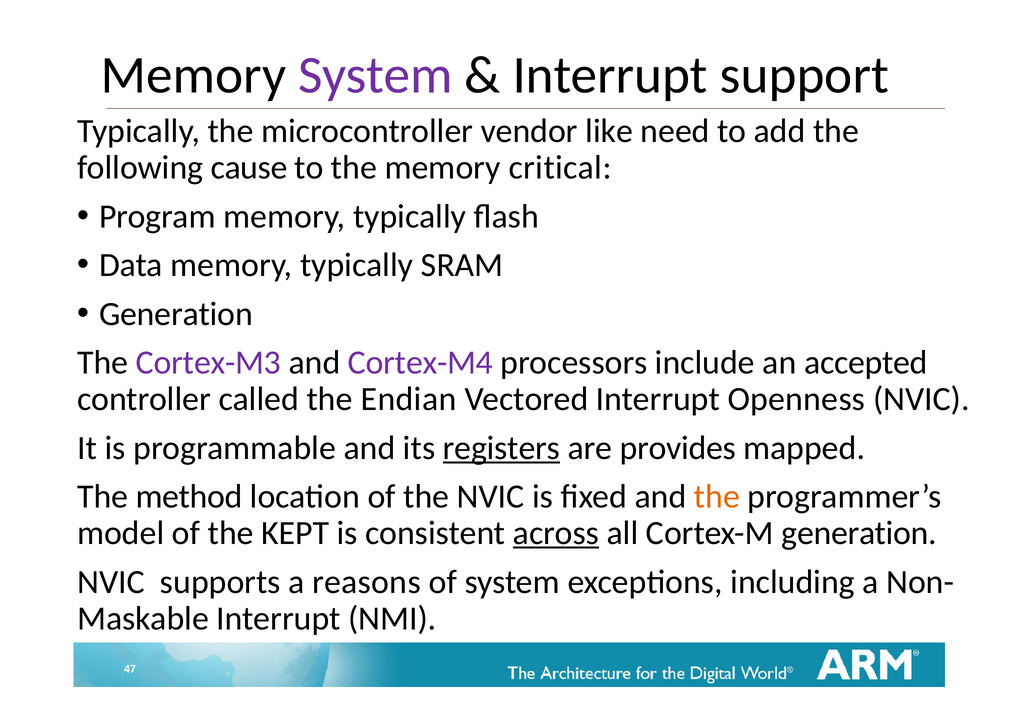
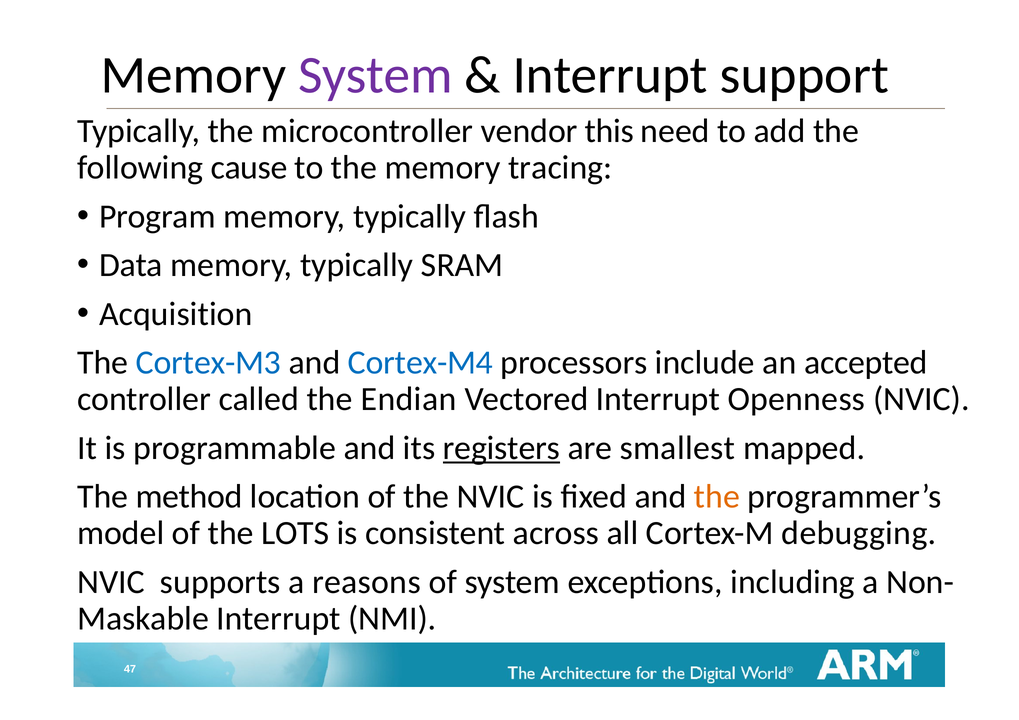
like: like -> this
critical: critical -> tracing
Generation at (176, 314): Generation -> Acquisition
Cortex-M3 colour: purple -> blue
Cortex-M4 colour: purple -> blue
provides: provides -> smallest
KEPT: KEPT -> LOTS
across underline: present -> none
Cortex-M generation: generation -> debugging
